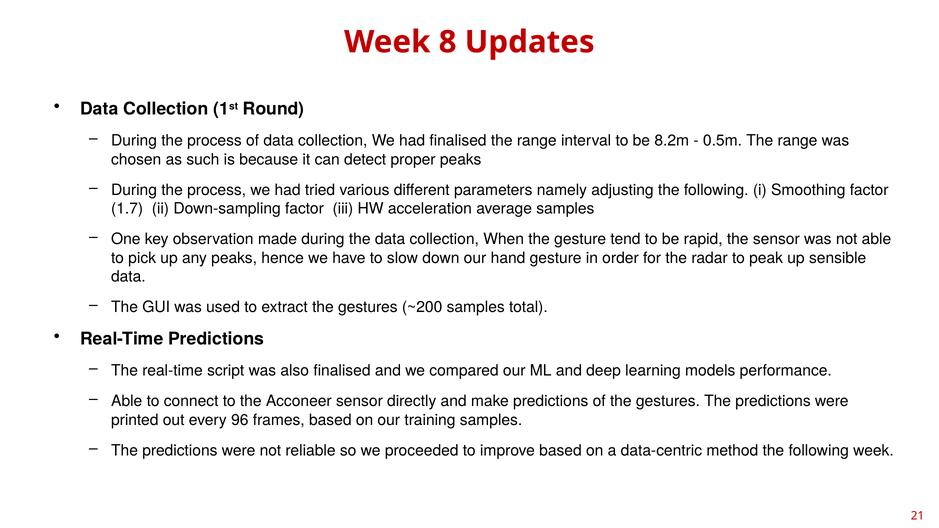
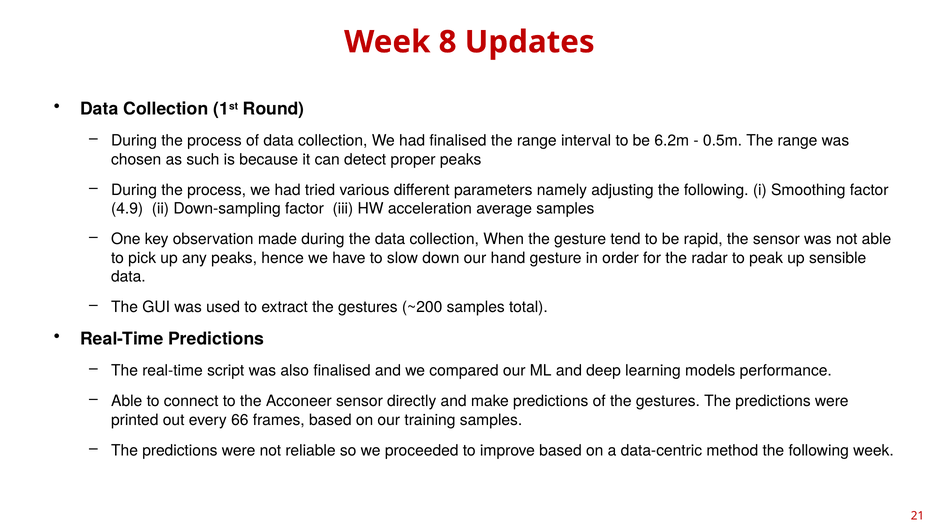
8.2m: 8.2m -> 6.2m
1.7: 1.7 -> 4.9
96: 96 -> 66
